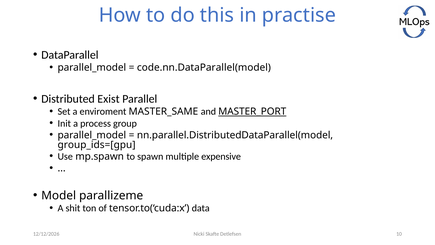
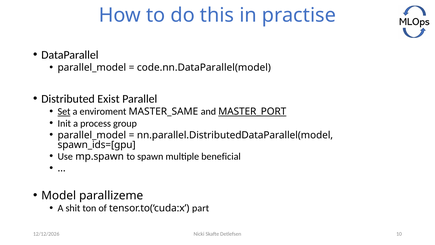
Set underline: none -> present
group_ids=[gpu: group_ids=[gpu -> spawn_ids=[gpu
expensive: expensive -> beneficial
data: data -> part
